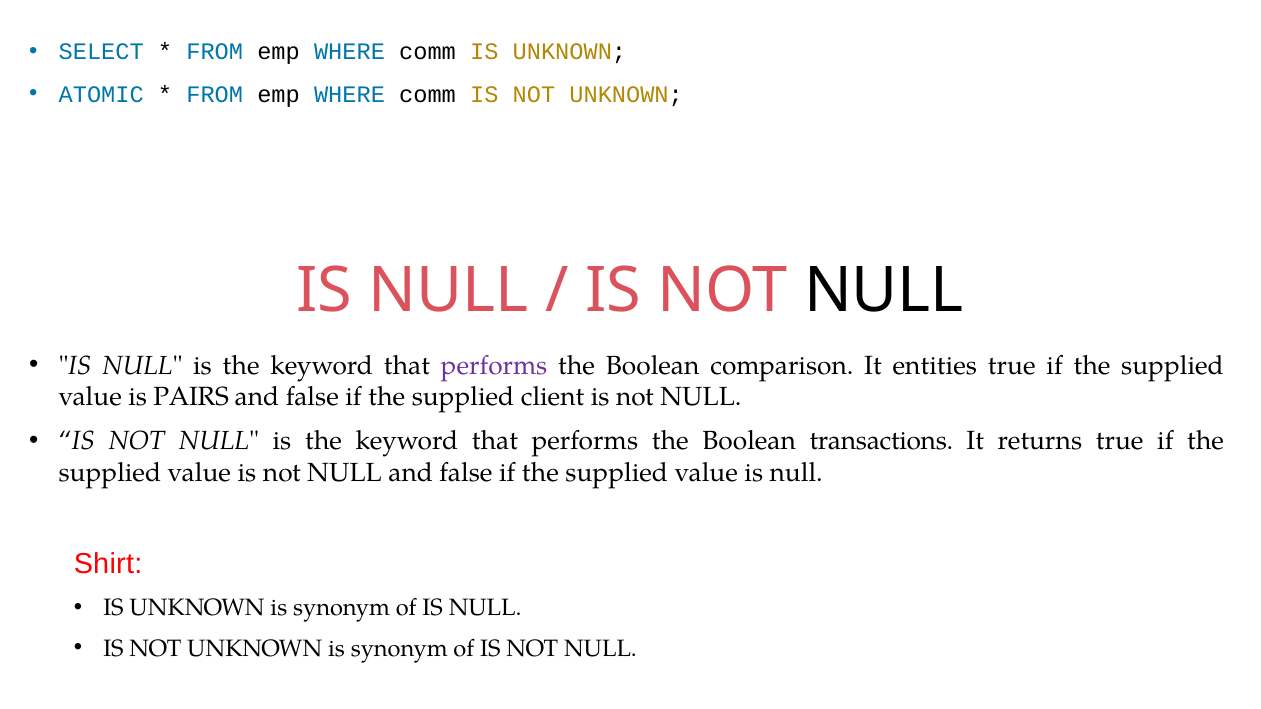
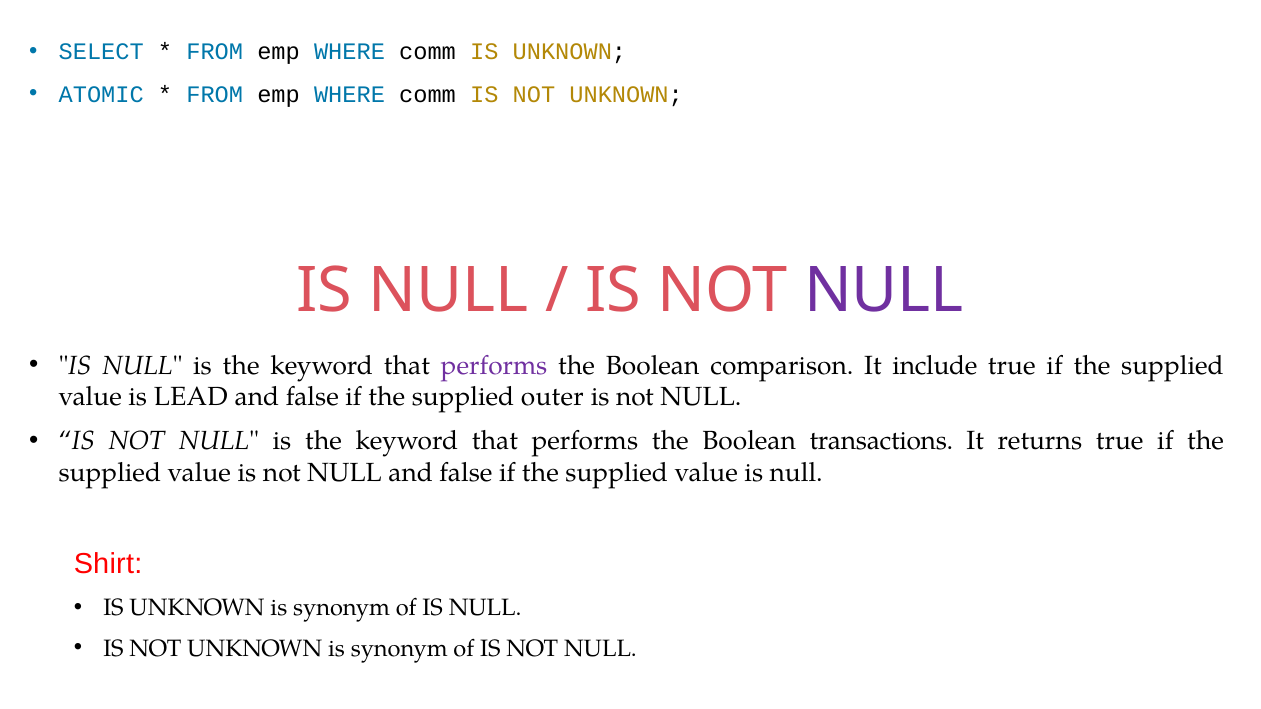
NULL at (884, 291) colour: black -> purple
entities: entities -> include
PAIRS: PAIRS -> LEAD
client: client -> outer
